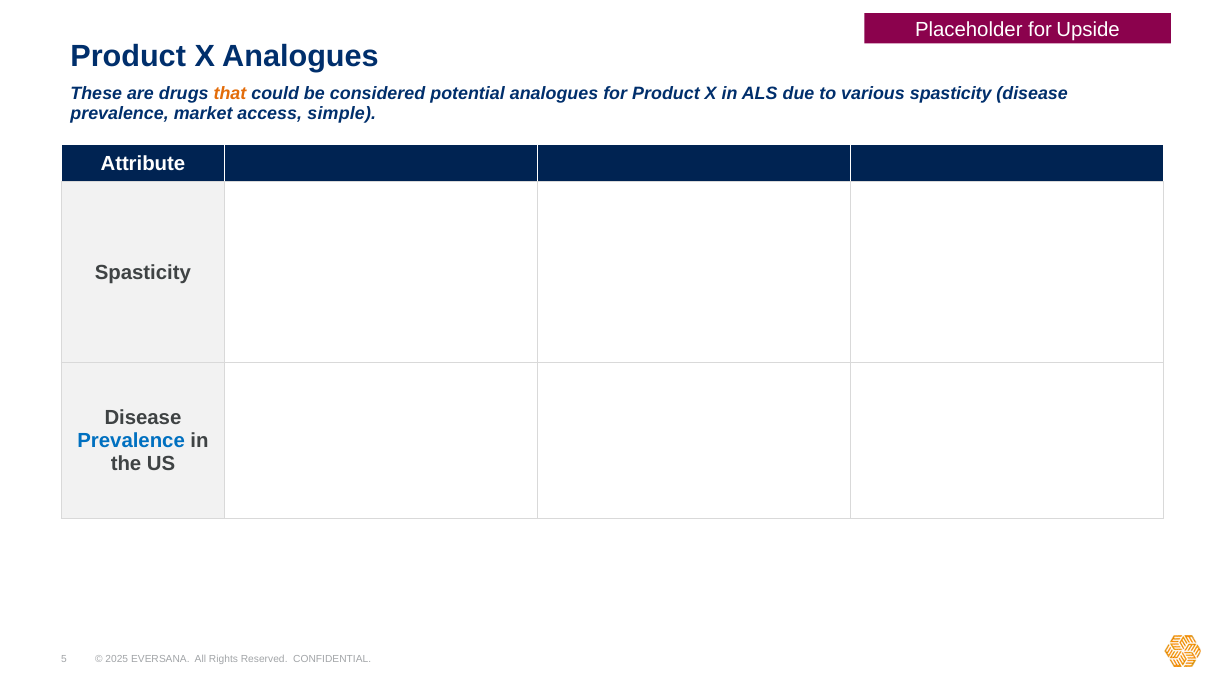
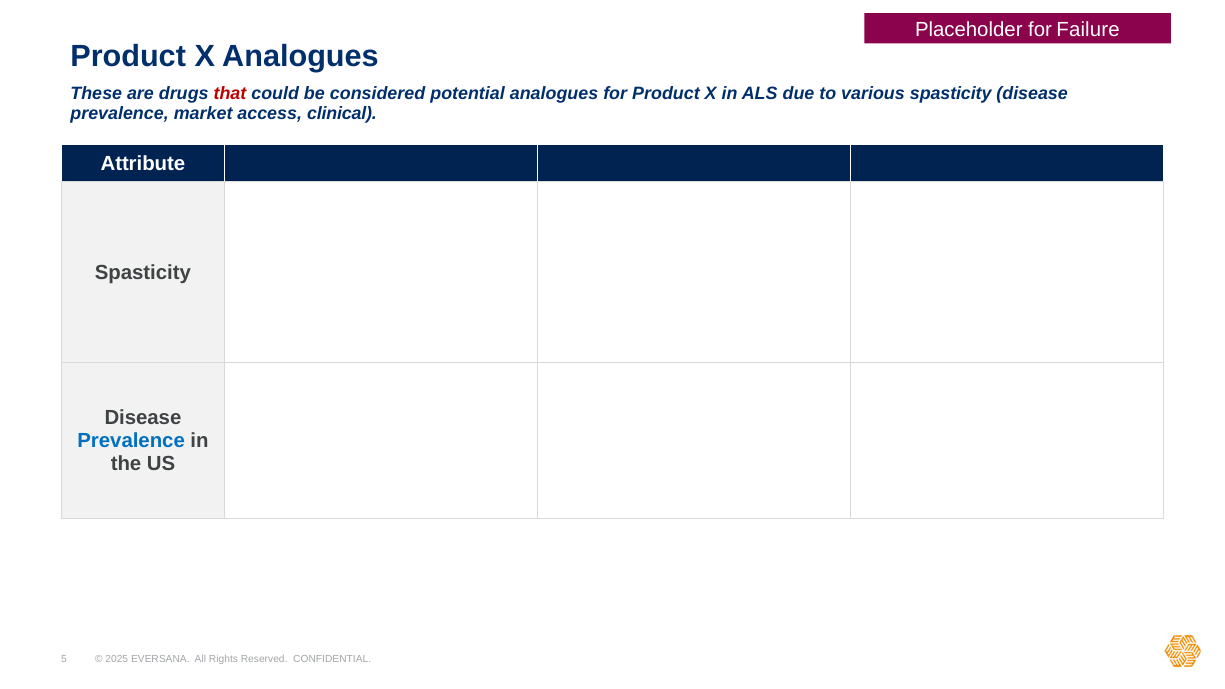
Upside: Upside -> Failure
that colour: orange -> red
simple: simple -> clinical
